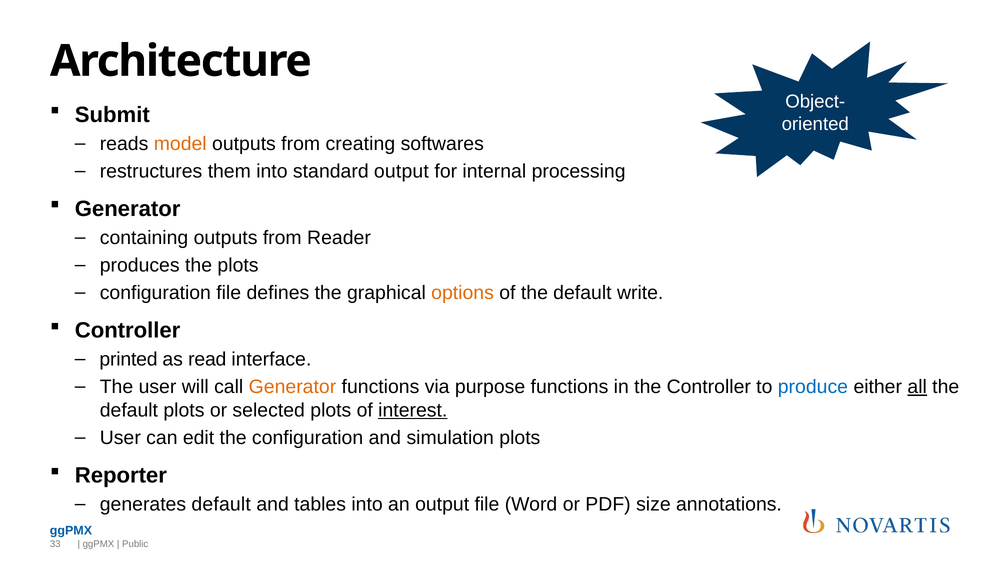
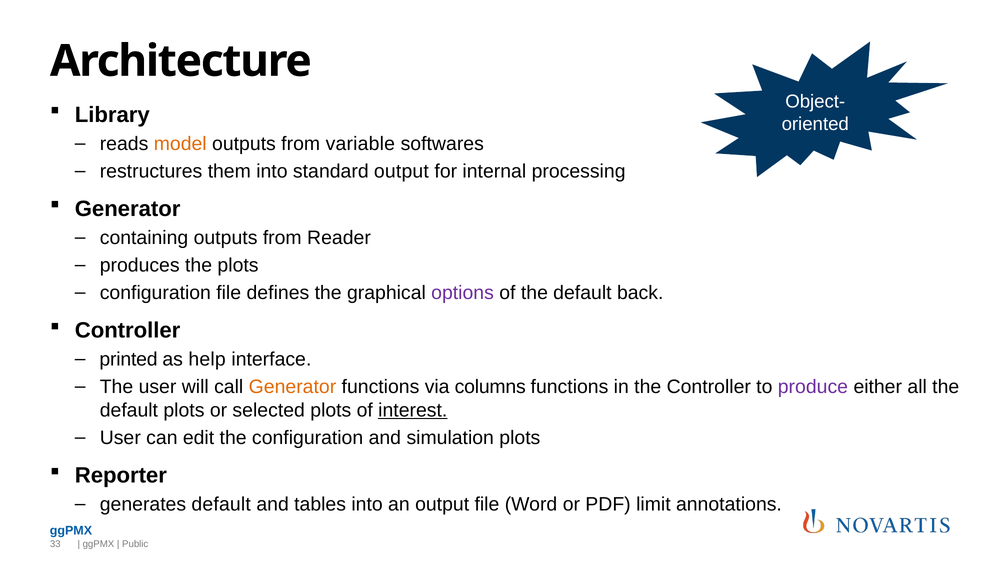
Submit: Submit -> Library
creating: creating -> variable
options colour: orange -> purple
write: write -> back
read: read -> help
purpose: purpose -> columns
produce colour: blue -> purple
all underline: present -> none
size: size -> limit
